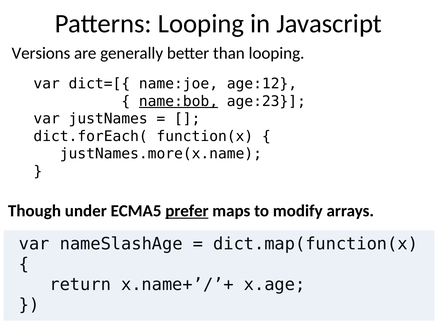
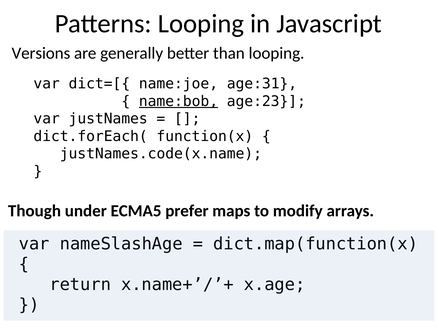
age:12: age:12 -> age:31
justNames.more(x.name: justNames.more(x.name -> justNames.code(x.name
prefer underline: present -> none
